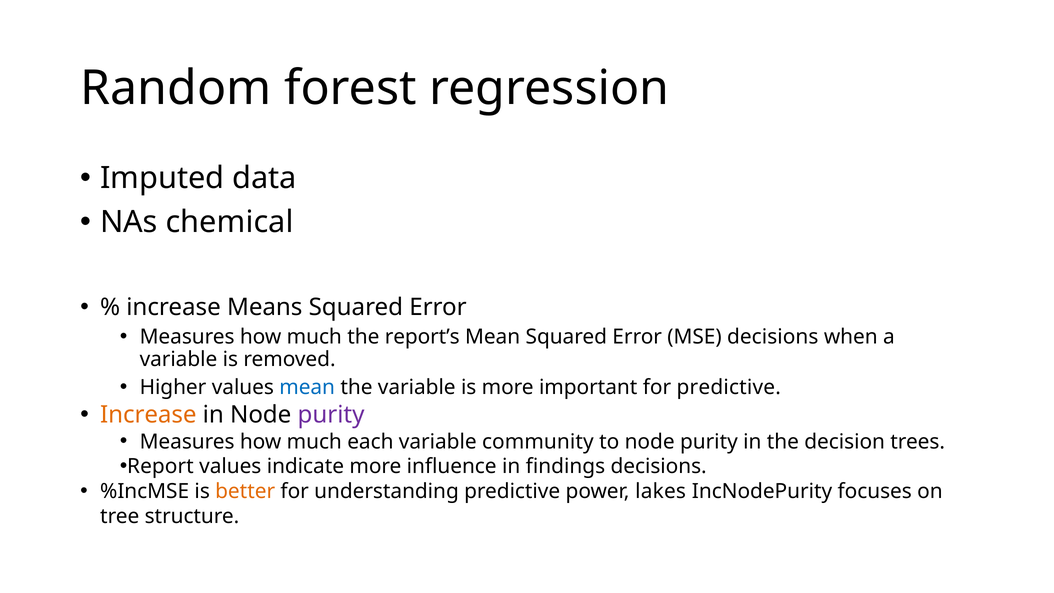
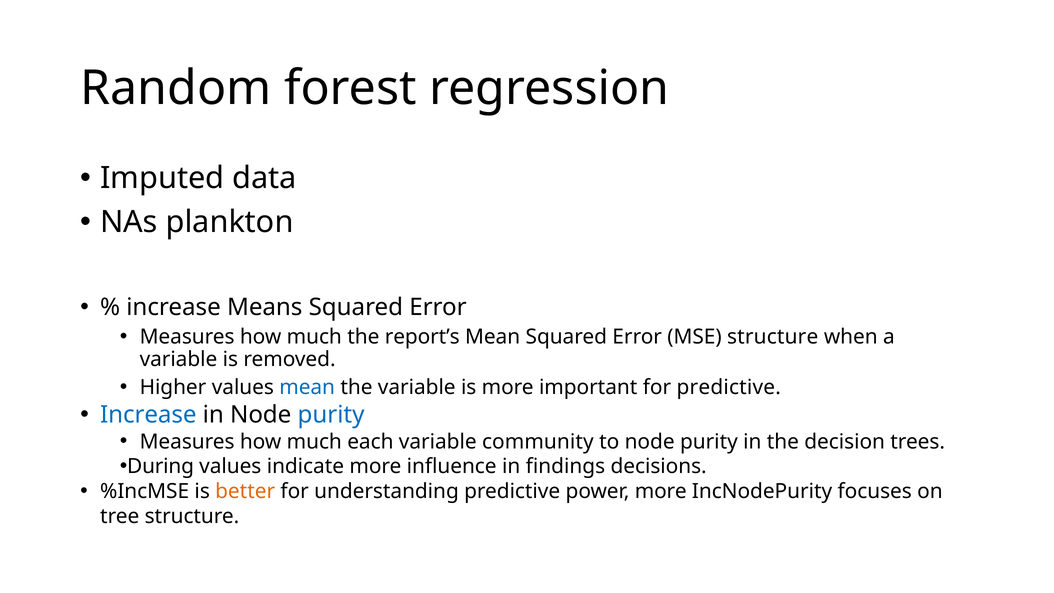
chemical: chemical -> plankton
MSE decisions: decisions -> structure
Increase at (148, 415) colour: orange -> blue
purity at (331, 415) colour: purple -> blue
Report: Report -> During
power lakes: lakes -> more
